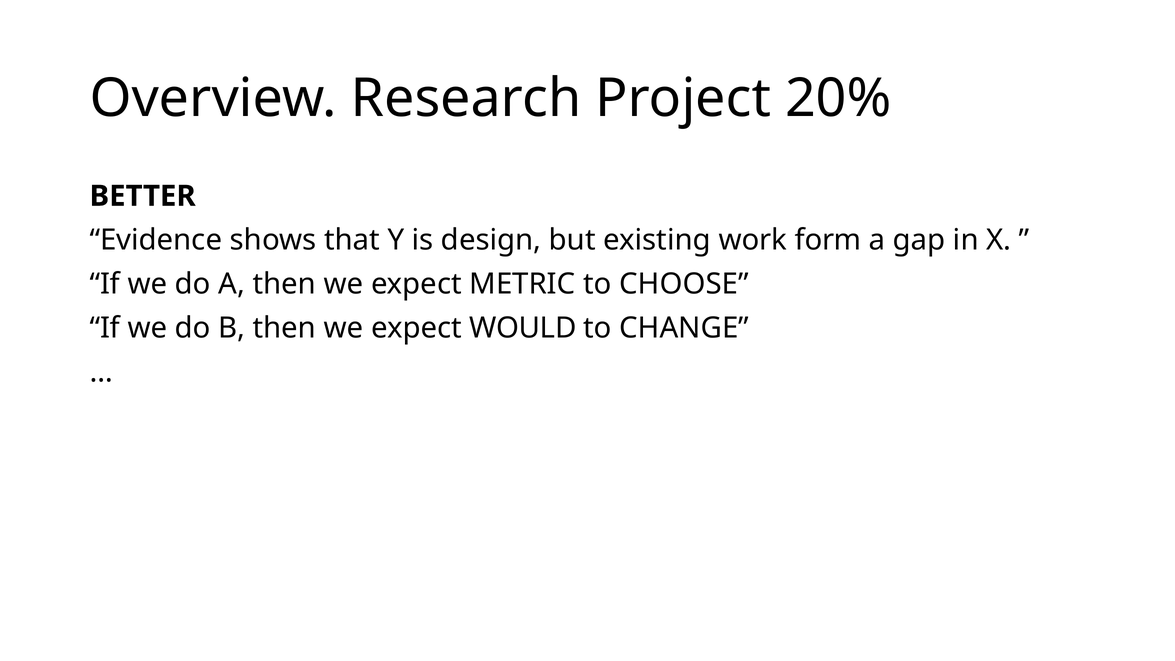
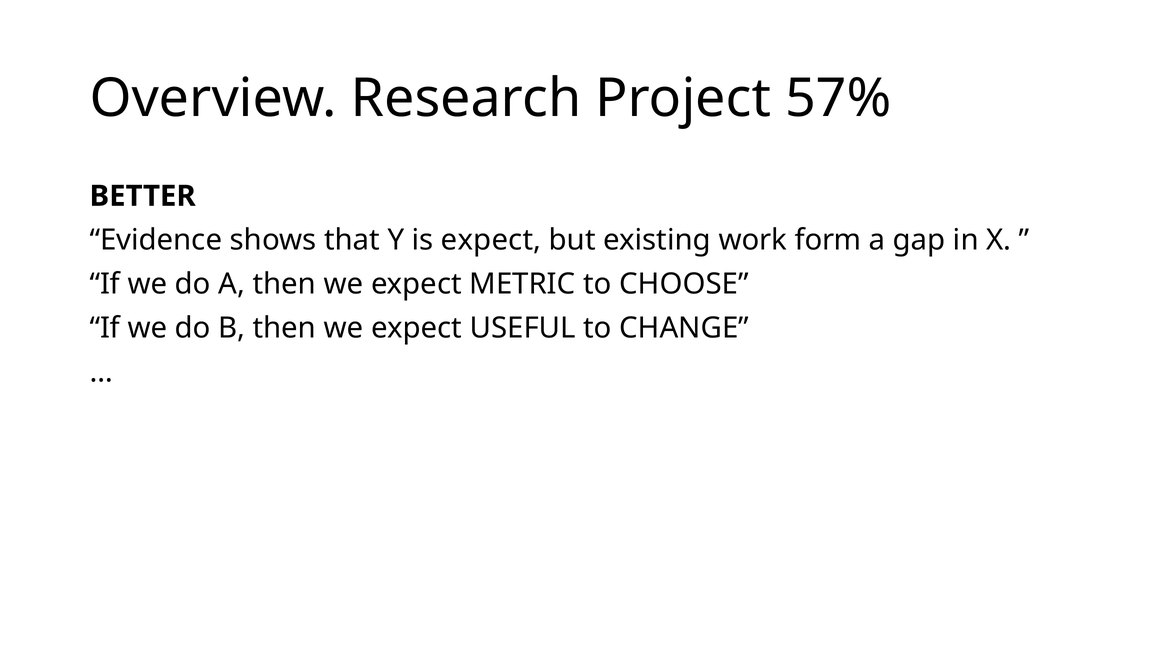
20%: 20% -> 57%
is design: design -> expect
WOULD: WOULD -> USEFUL
